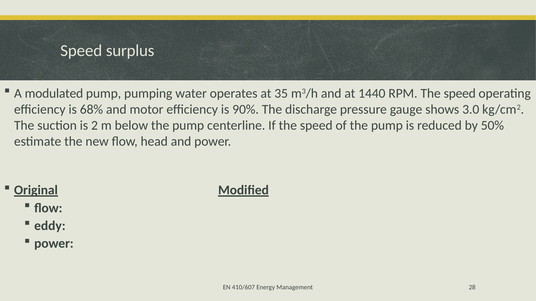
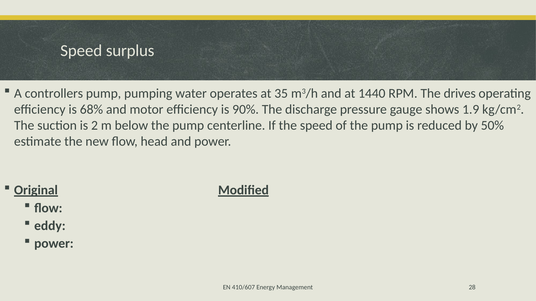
modulated: modulated -> controllers
RPM The speed: speed -> drives
3.0: 3.0 -> 1.9
